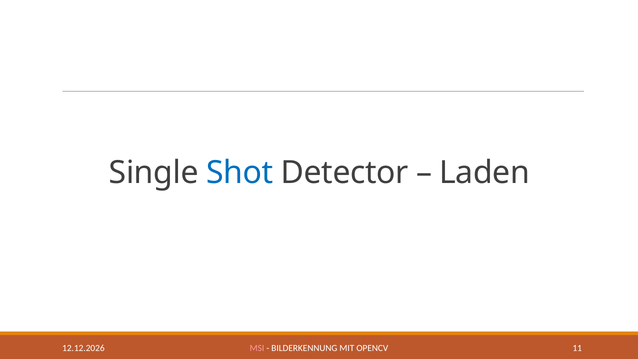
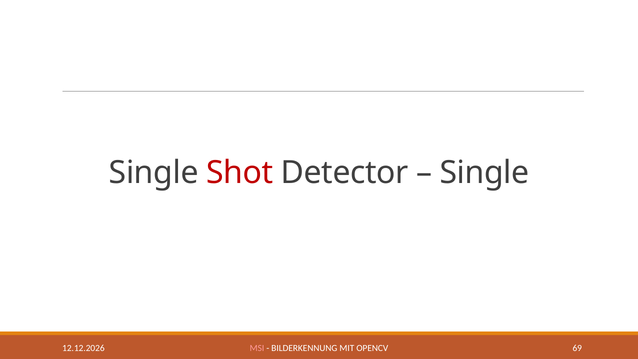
Shot colour: blue -> red
Laden at (484, 173): Laden -> Single
11: 11 -> 69
